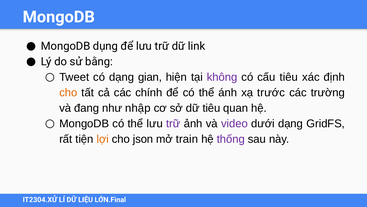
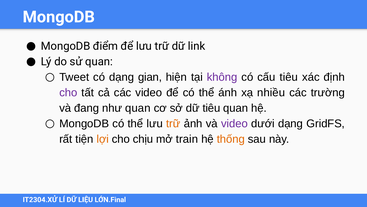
dụng: dụng -> điểm
sử bằng: bằng -> quan
cho at (68, 93) colour: orange -> purple
các chính: chính -> video
trước: trước -> nhiều
như nhập: nhập -> quan
trữ at (173, 123) colour: purple -> orange
json: json -> chịu
thống colour: purple -> orange
